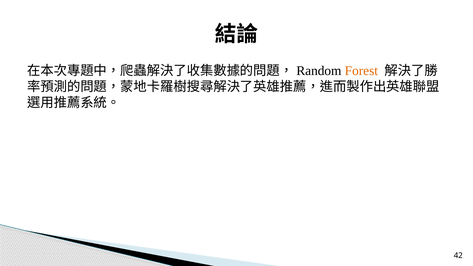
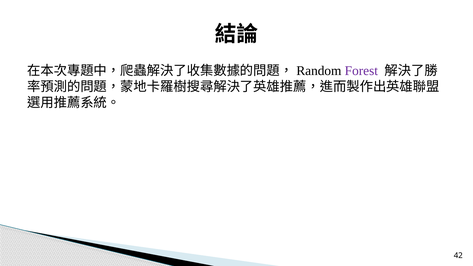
Forest colour: orange -> purple
